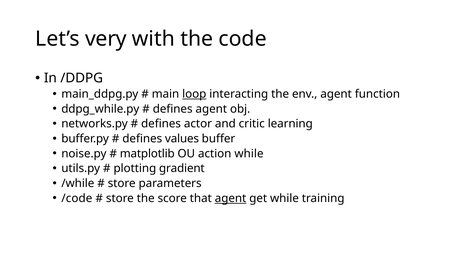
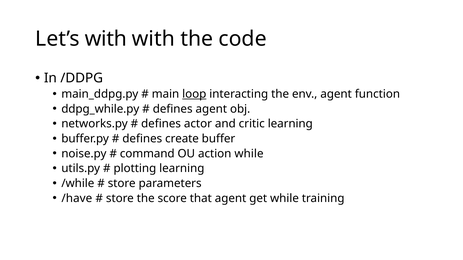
Let’s very: very -> with
values: values -> create
matplotlib: matplotlib -> command
plotting gradient: gradient -> learning
/code: /code -> /have
agent at (231, 199) underline: present -> none
